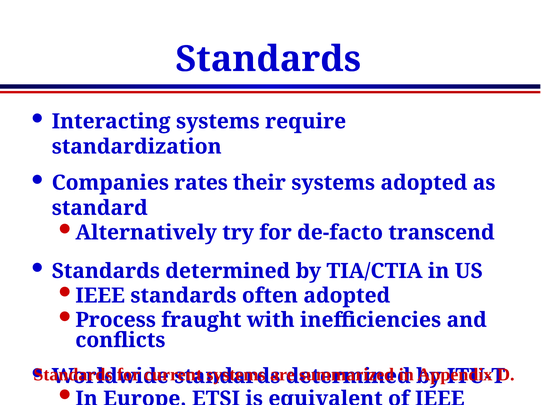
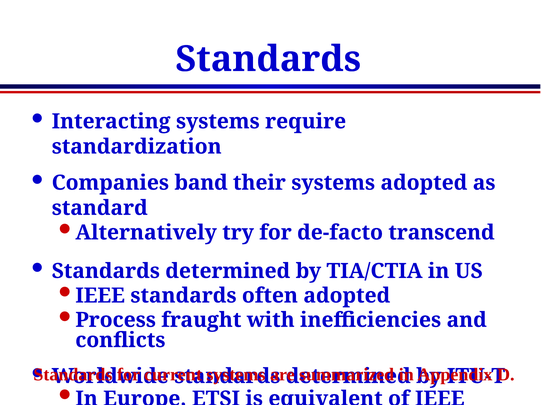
rates: rates -> band
